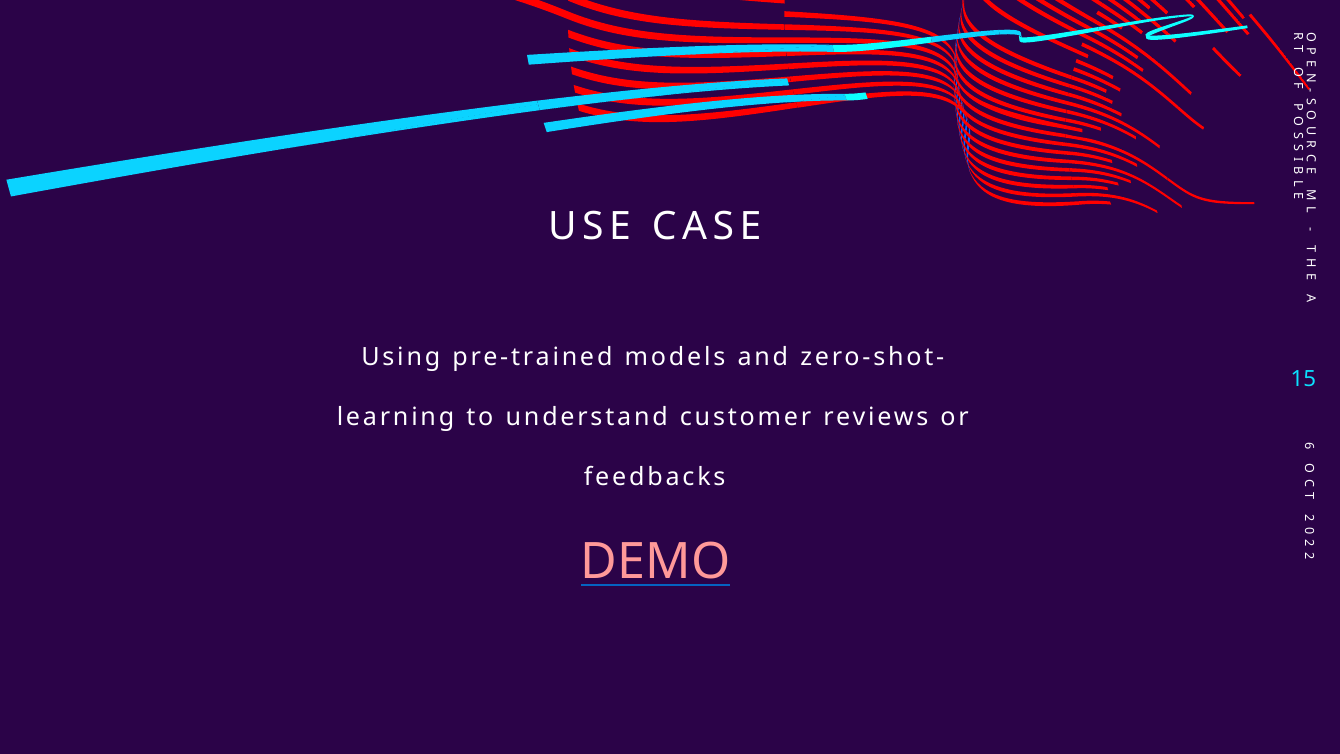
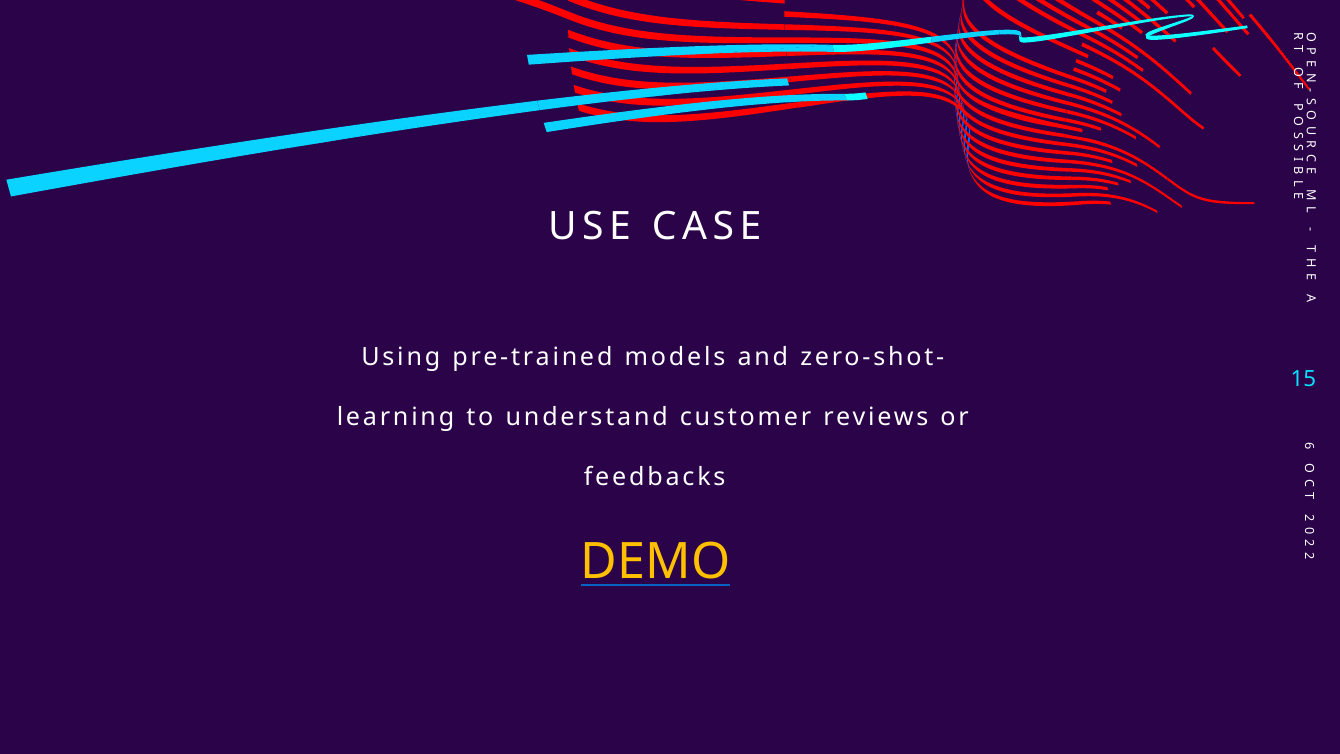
DEMO colour: pink -> yellow
